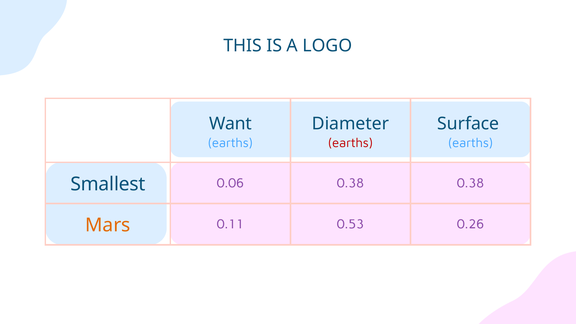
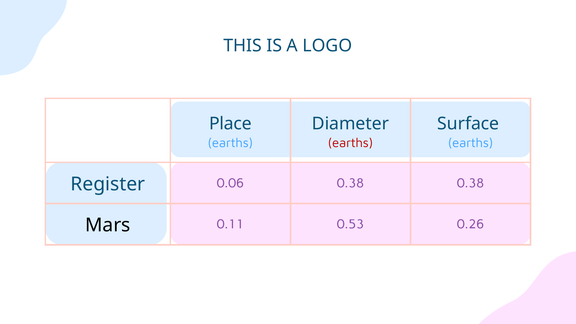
Want: Want -> Place
Smallest: Smallest -> Register
Mars colour: orange -> black
